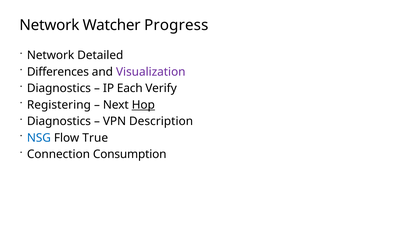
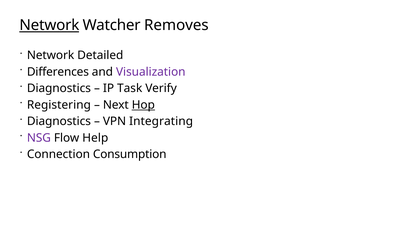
Network at (49, 25) underline: none -> present
Progress: Progress -> Removes
Each: Each -> Task
Description: Description -> Integrating
NSG colour: blue -> purple
True: True -> Help
